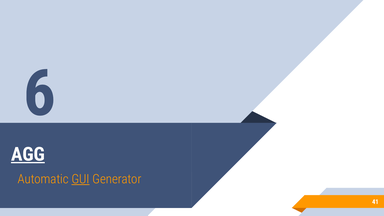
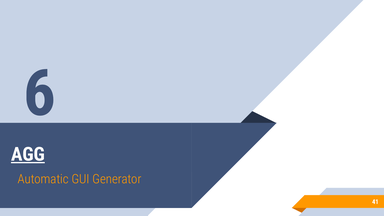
GUI underline: present -> none
